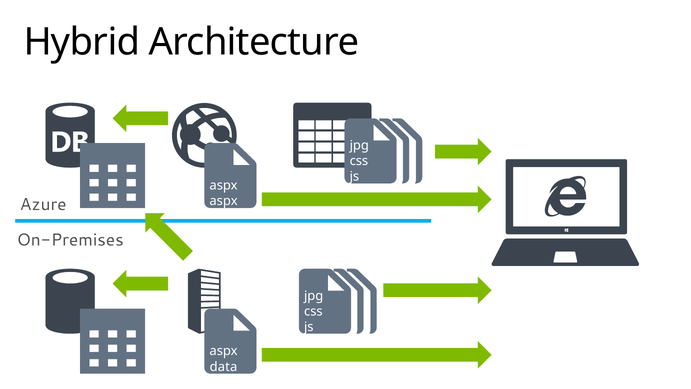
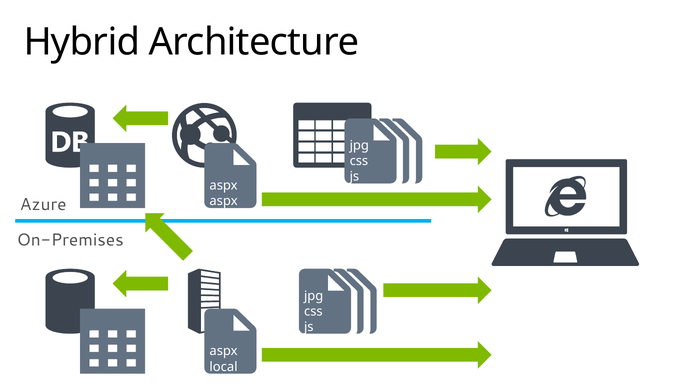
data: data -> local
